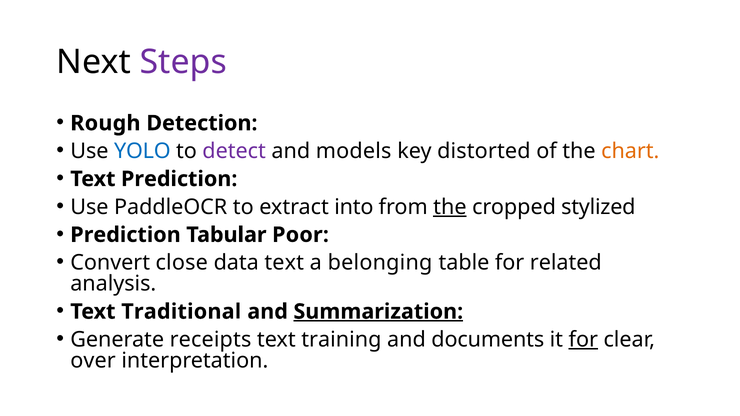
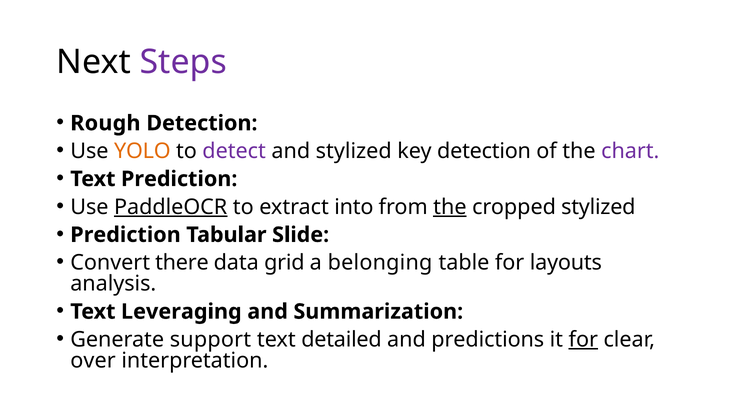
YOLO colour: blue -> orange
and models: models -> stylized
key distorted: distorted -> detection
chart colour: orange -> purple
PaddleOCR underline: none -> present
Poor: Poor -> Slide
close: close -> there
data text: text -> grid
related: related -> layouts
Traditional: Traditional -> Leveraging
Summarization underline: present -> none
receipts: receipts -> support
training: training -> detailed
documents: documents -> predictions
